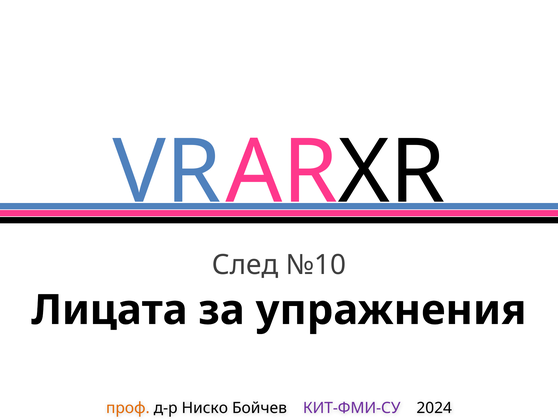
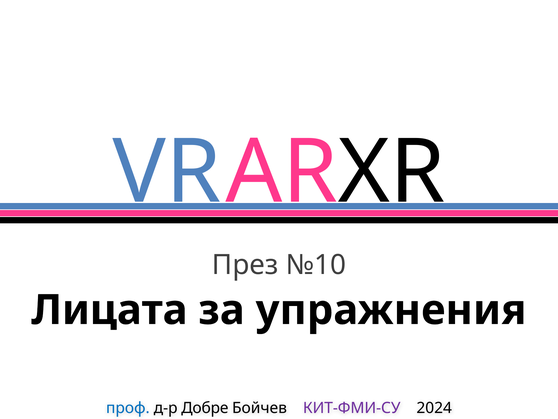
След: След -> През
проф colour: orange -> blue
Ниско: Ниско -> Добре
